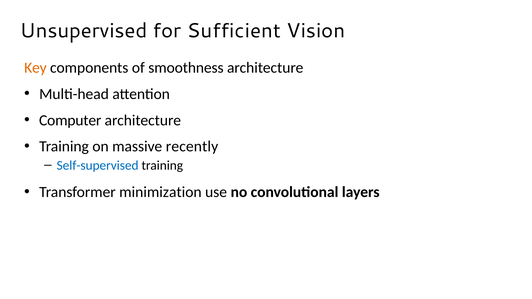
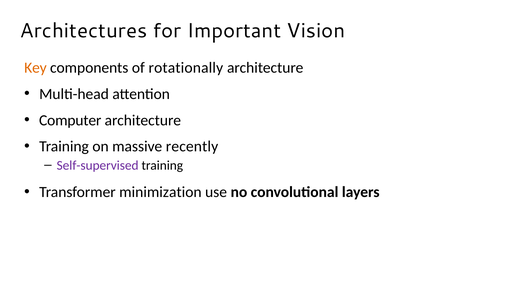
Unsupervised: Unsupervised -> Architectures
Sufficient: Sufficient -> Important
smoothness: smoothness -> rotationally
Self-supervised colour: blue -> purple
